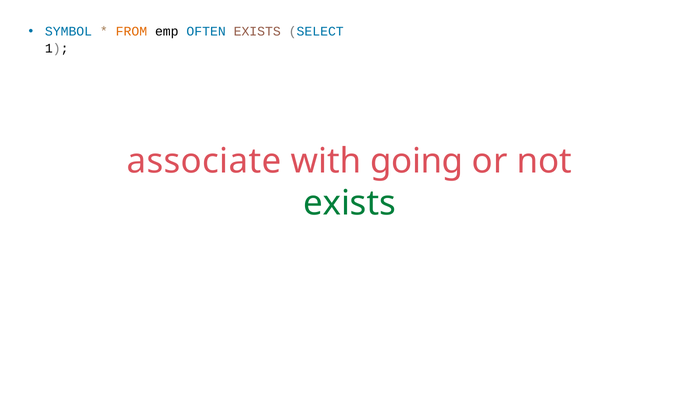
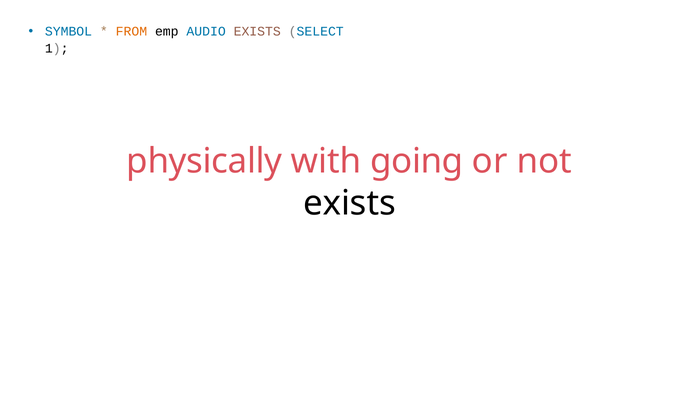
OFTEN: OFTEN -> AUDIO
associate: associate -> physically
exists at (349, 203) colour: green -> black
